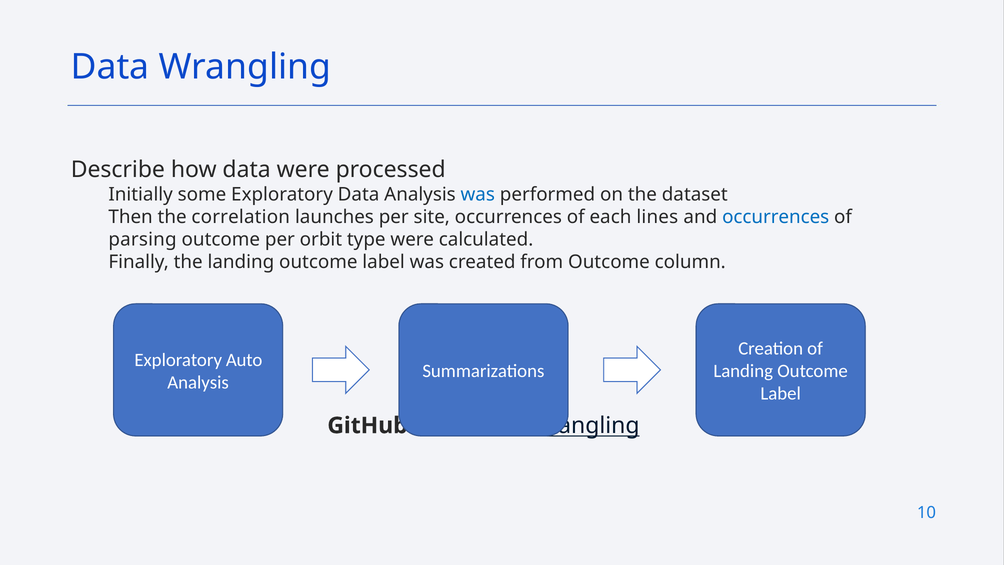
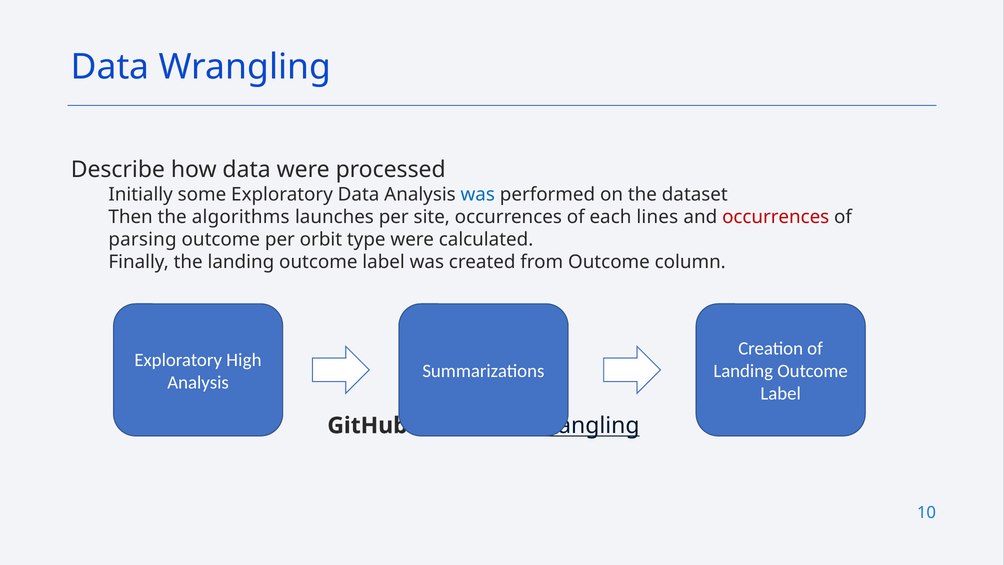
correlation: correlation -> algorithms
occurrences at (776, 217) colour: blue -> red
Auto: Auto -> High
